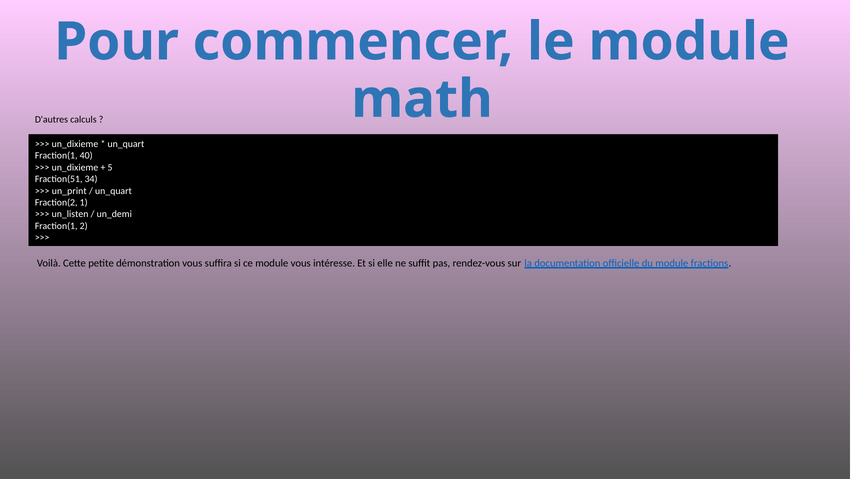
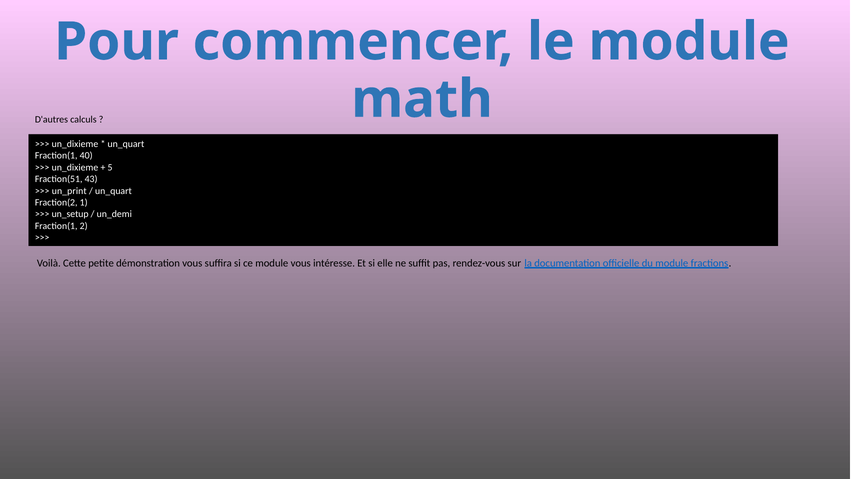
34: 34 -> 43
un_listen: un_listen -> un_setup
